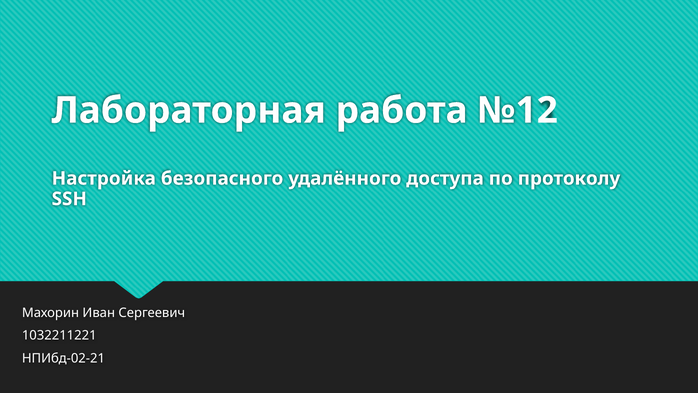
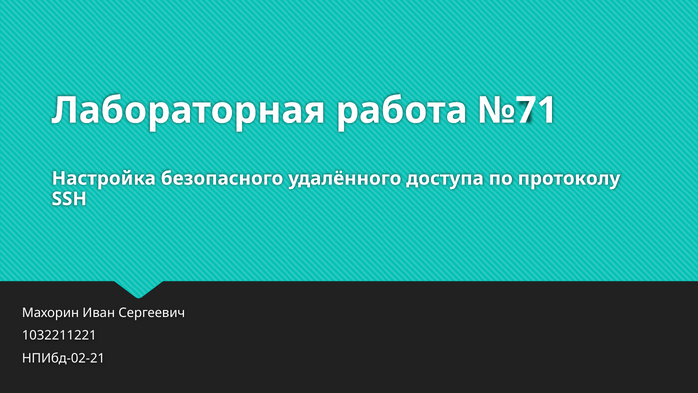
№12: №12 -> №71
